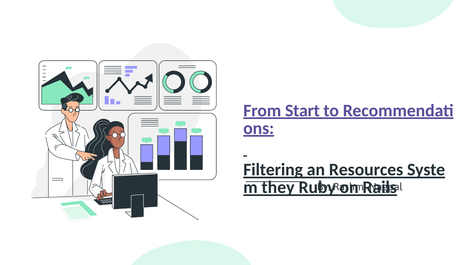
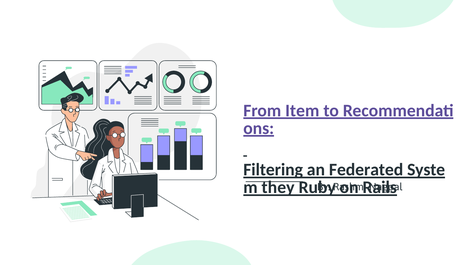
Start: Start -> Item
Resources: Resources -> Federated
